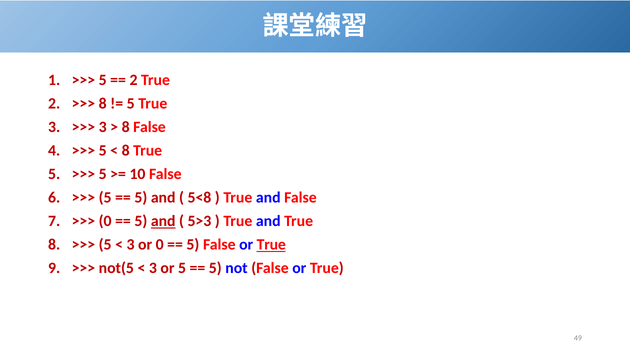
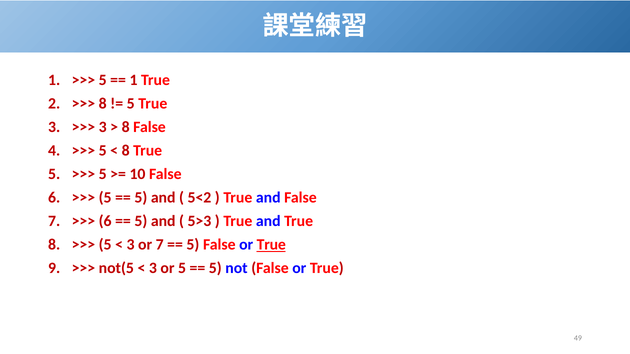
2 at (133, 80): 2 -> 1
5<8: 5<8 -> 5<2
0 at (105, 221): 0 -> 6
and at (163, 221) underline: present -> none
or 0: 0 -> 7
